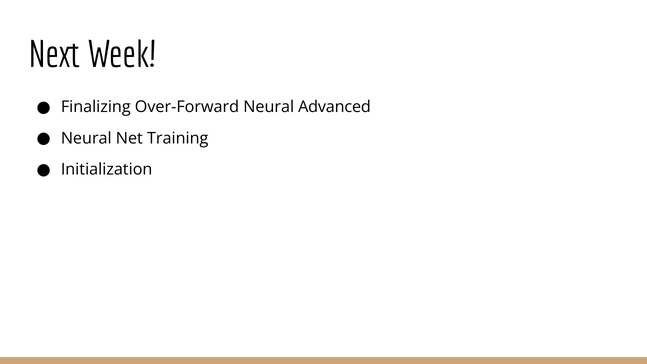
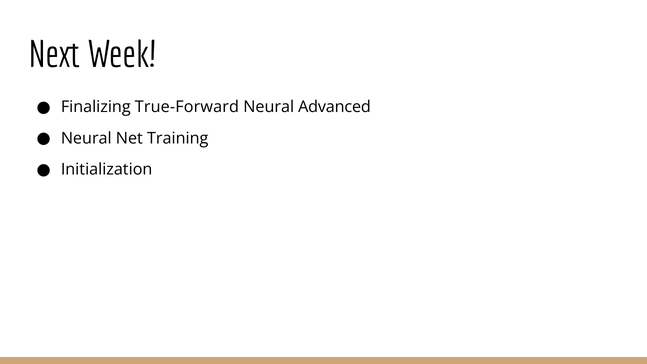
Over-Forward: Over-Forward -> True-Forward
